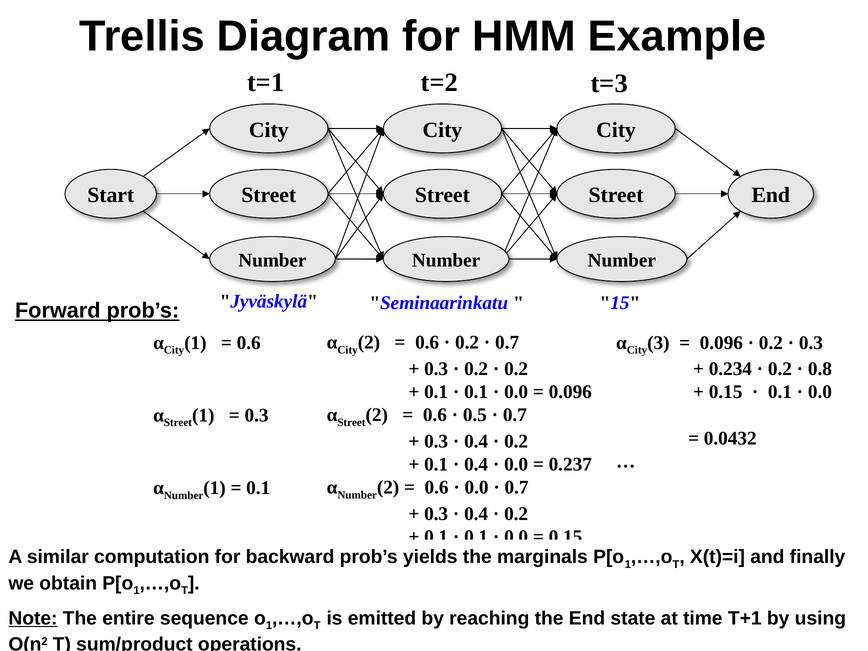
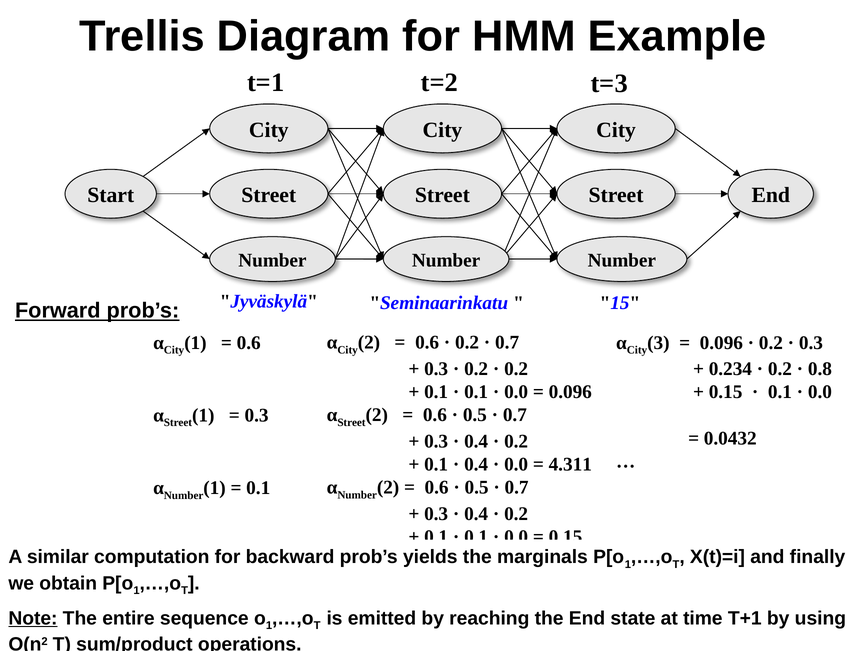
0.237: 0.237 -> 4.311
0.0 at (477, 488): 0.0 -> 0.5
